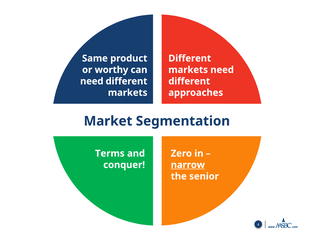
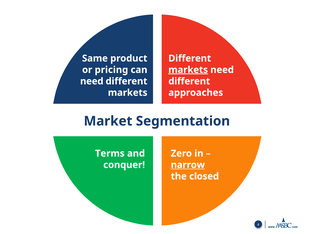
worthy: worthy -> pricing
markets at (188, 70) underline: none -> present
senior: senior -> closed
